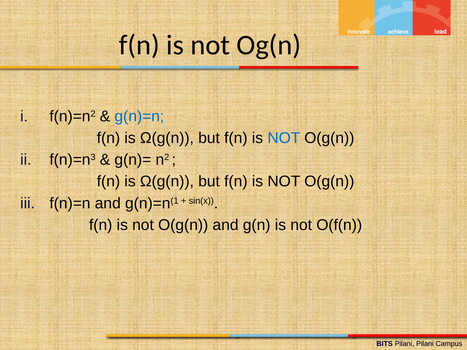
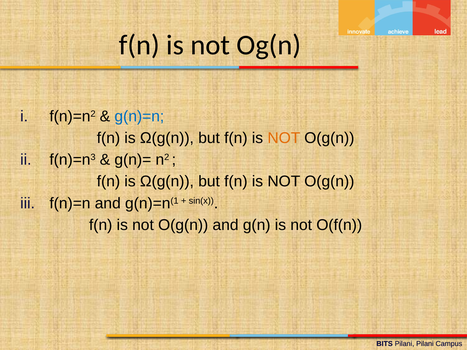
NOT at (284, 138) colour: blue -> orange
